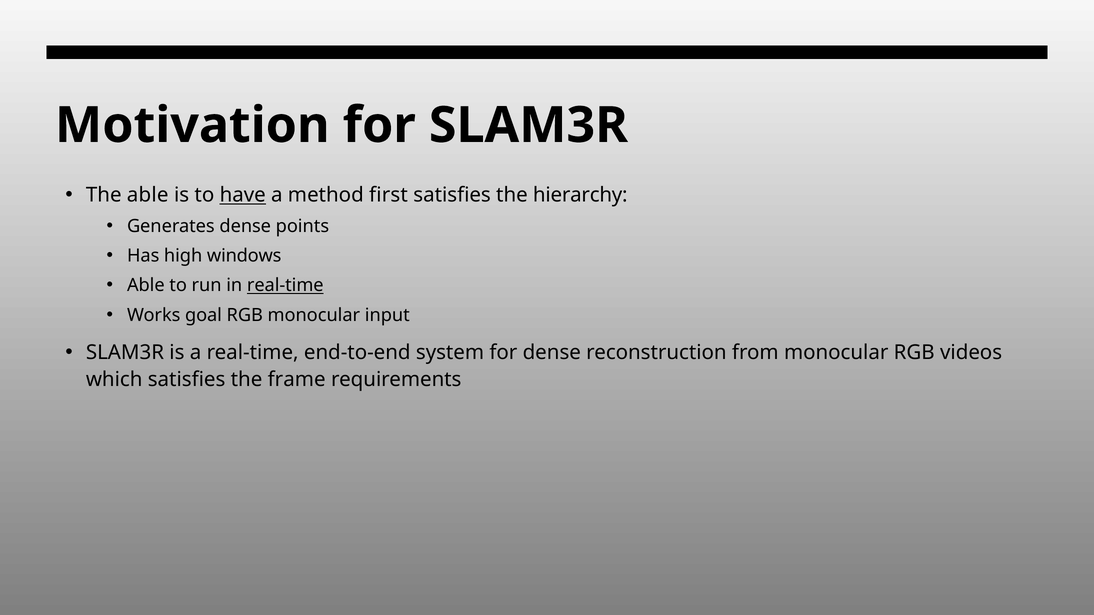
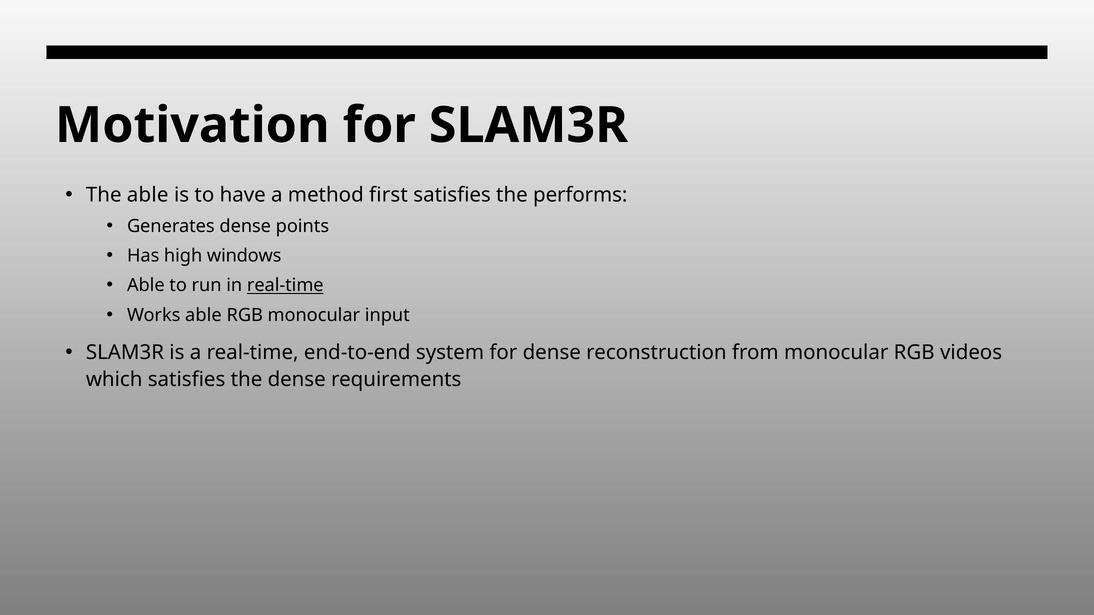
have underline: present -> none
hierarchy: hierarchy -> performs
Works goal: goal -> able
the frame: frame -> dense
